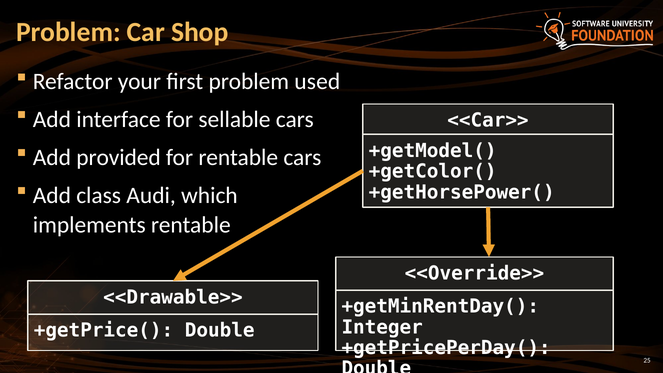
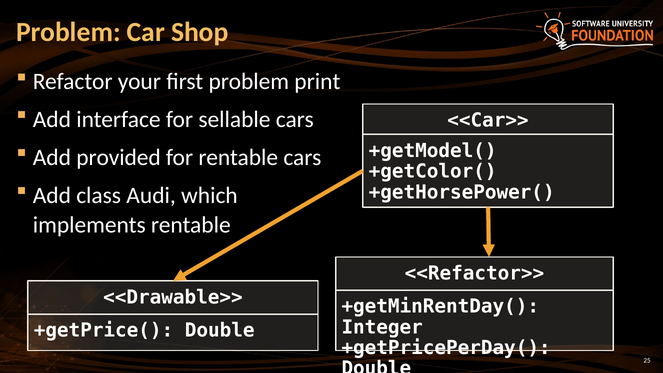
used: used -> print
<<Override>>: <<Override>> -> <<Refactor>>
